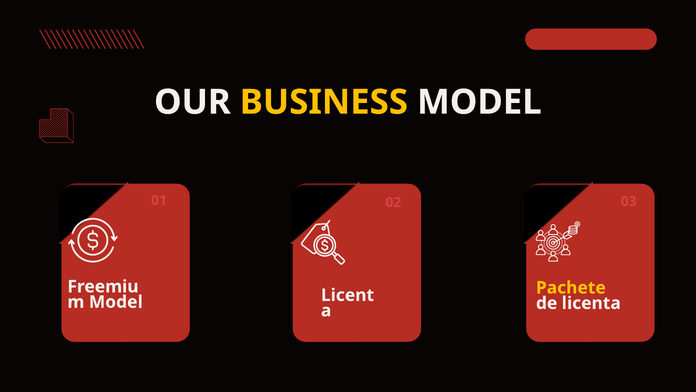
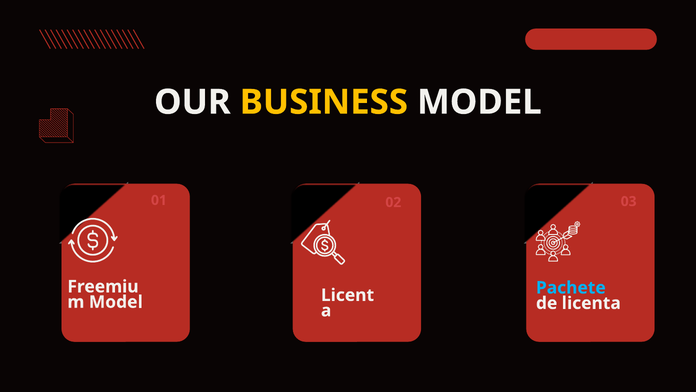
Pachete colour: yellow -> light blue
